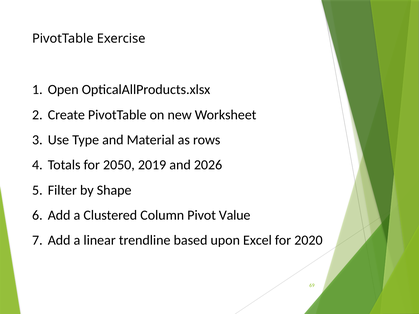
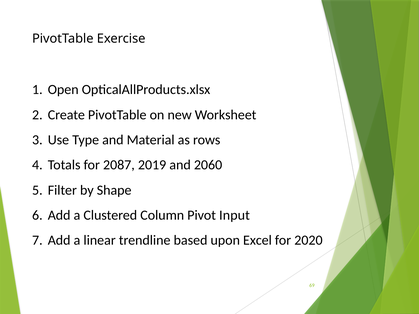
2050: 2050 -> 2087
2026: 2026 -> 2060
Value: Value -> Input
